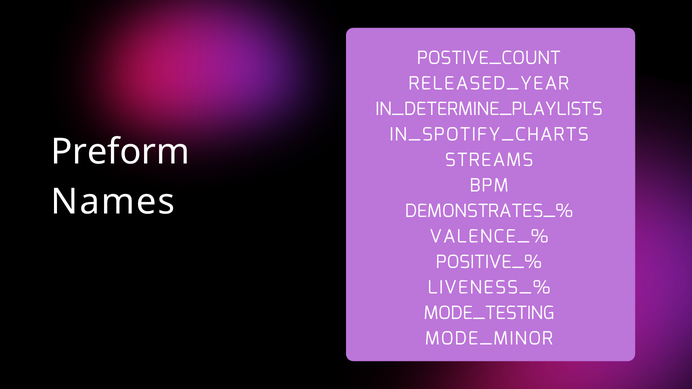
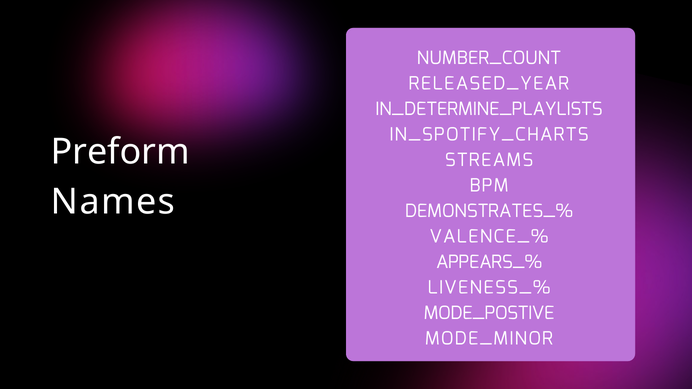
POSTIVE_COUNT: POSTIVE_COUNT -> NUMBER_COUNT
POSITIVE_%: POSITIVE_% -> APPEARS_%
MODE_TESTING: MODE_TESTING -> MODE_POSTIVE
